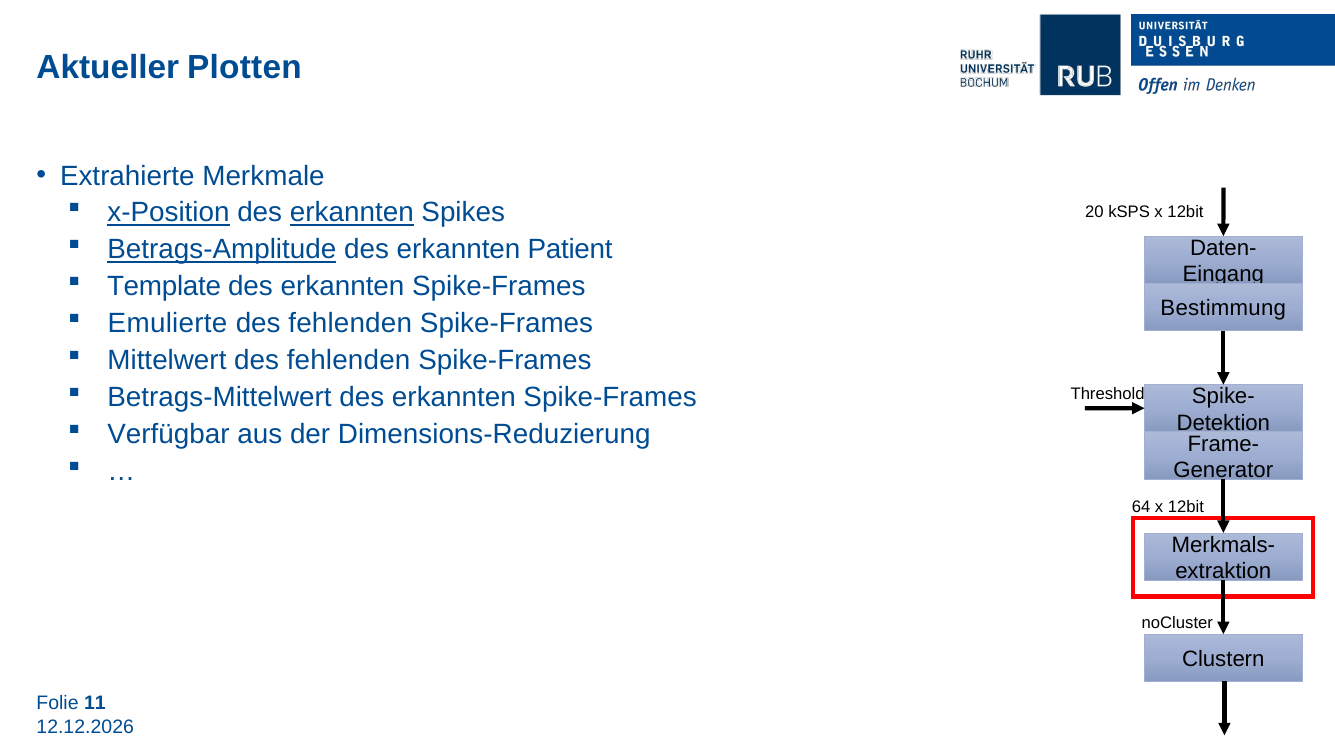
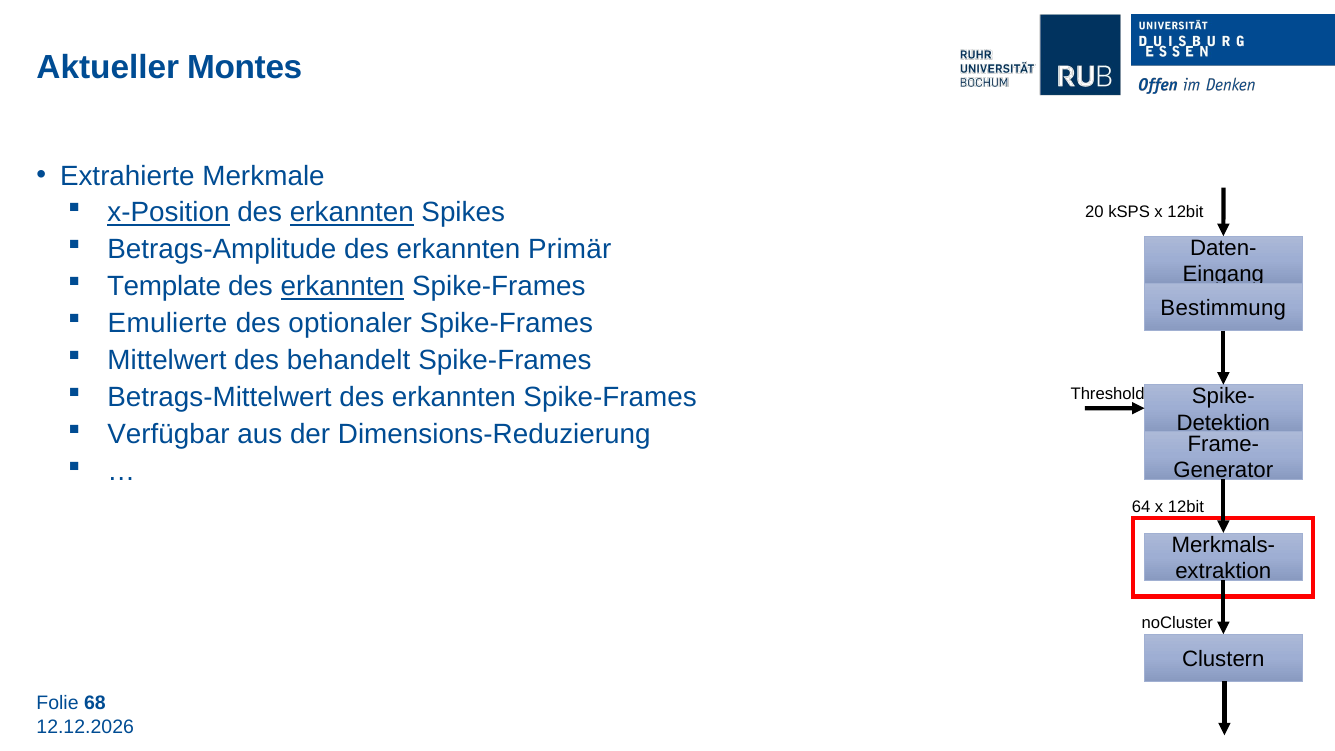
Plotten: Plotten -> Montes
Betrags-Amplitude underline: present -> none
Patient: Patient -> Primär
erkannten at (343, 287) underline: none -> present
fehlenden at (350, 324): fehlenden -> optionaler
Mittelwert des fehlenden: fehlenden -> behandelt
11: 11 -> 68
